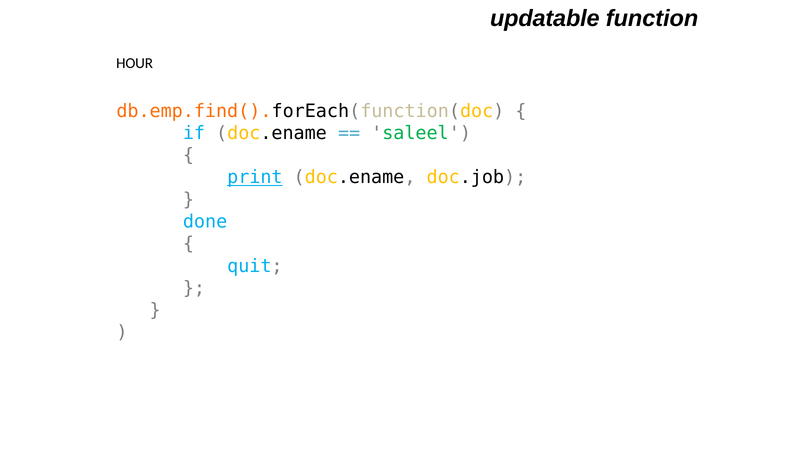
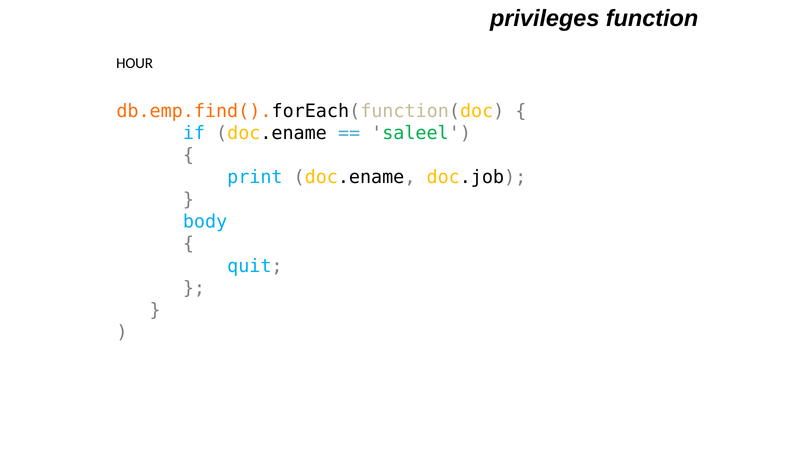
updatable: updatable -> privileges
print underline: present -> none
done: done -> body
